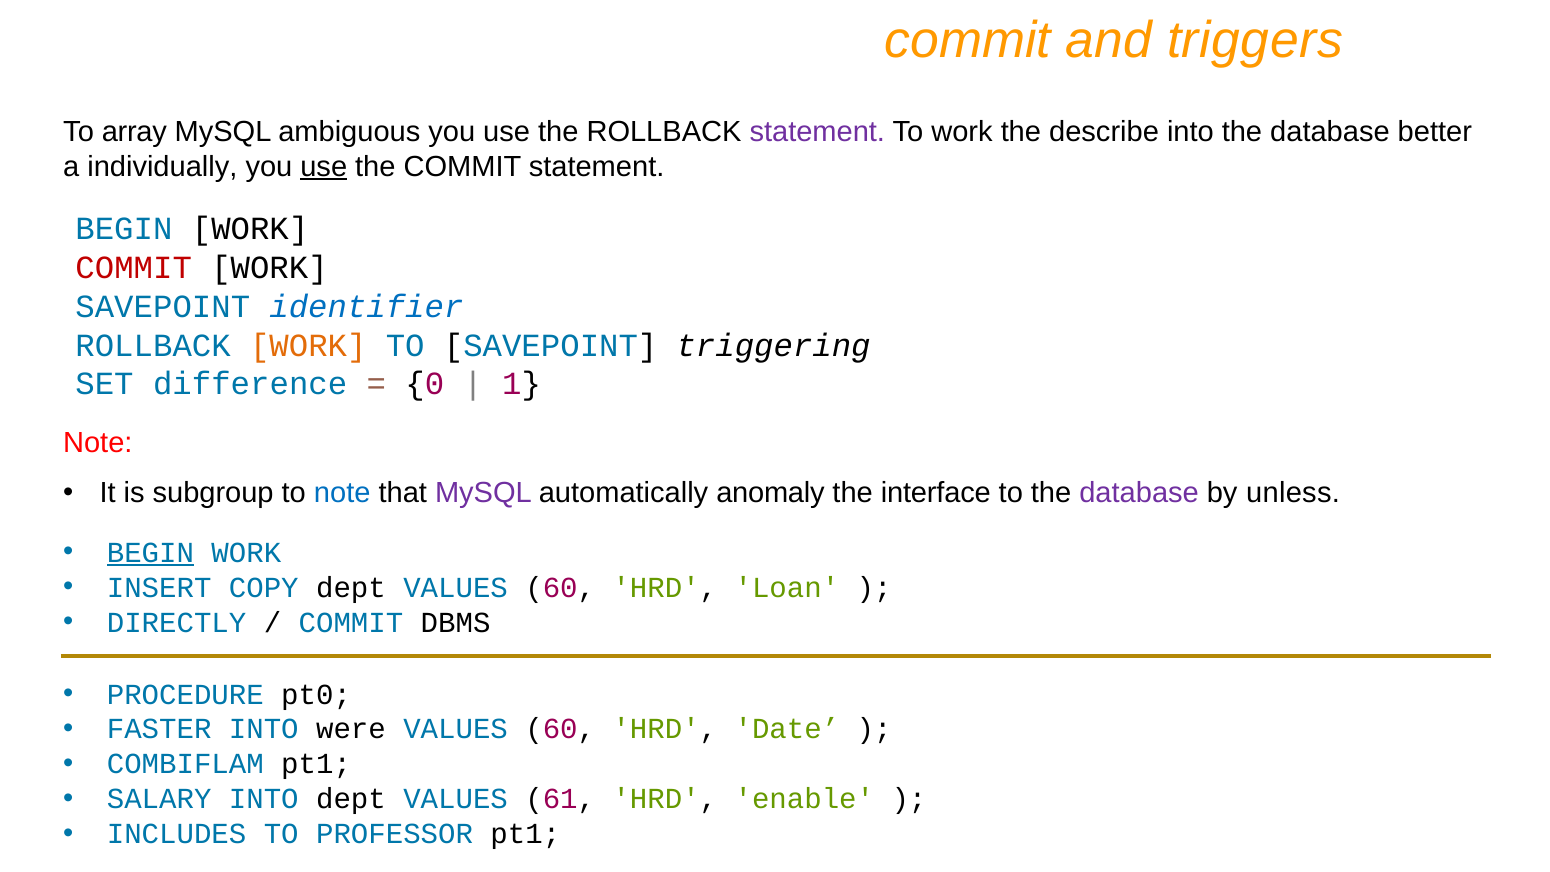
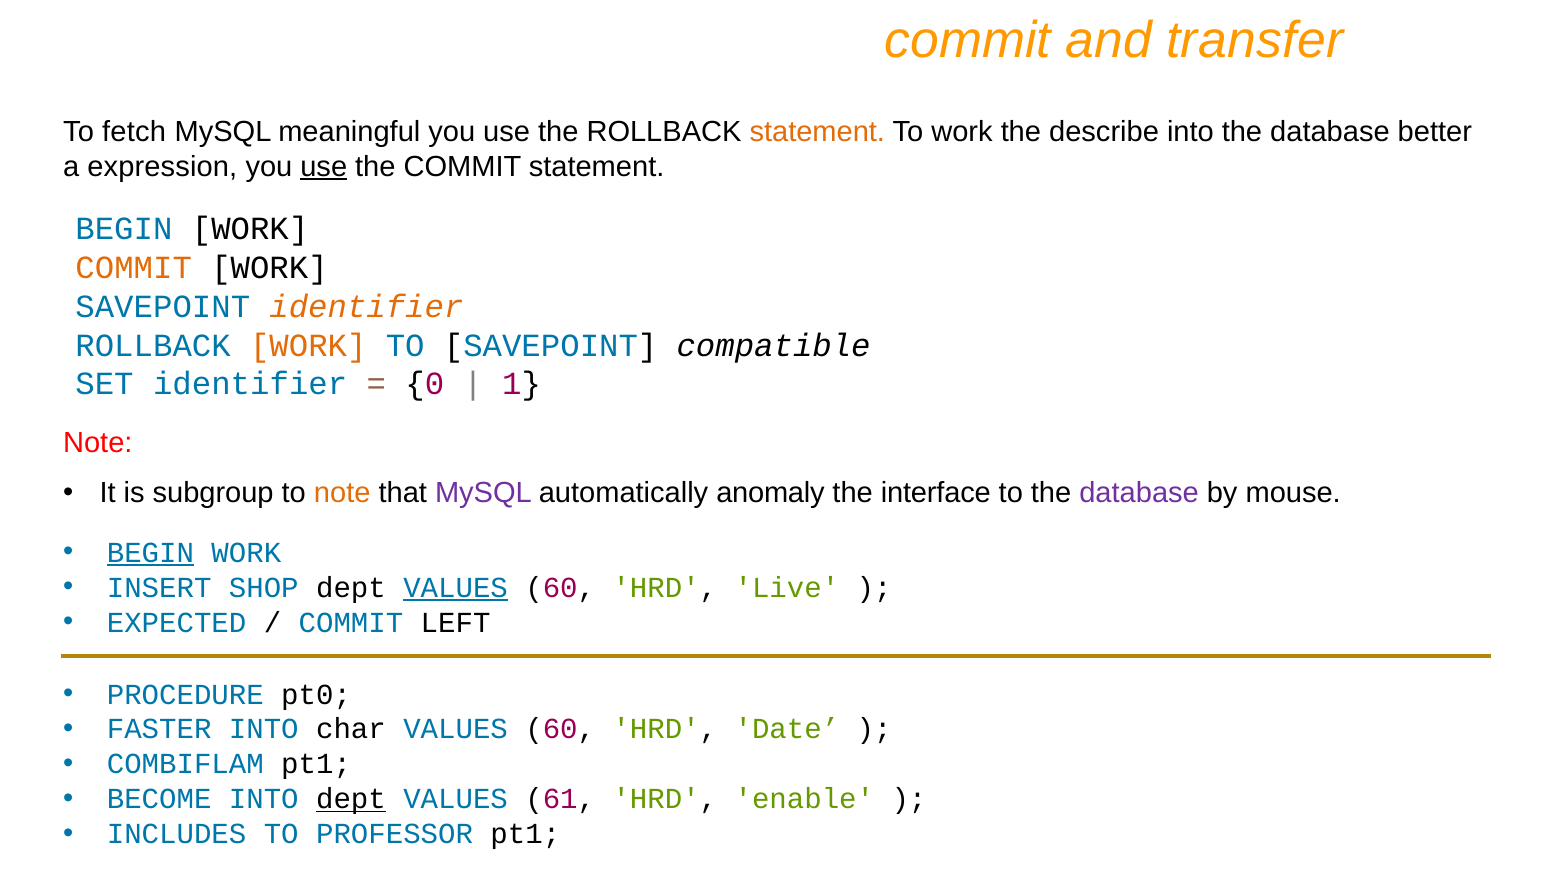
triggers: triggers -> transfer
array: array -> fetch
ambiguous: ambiguous -> meaningful
statement at (817, 132) colour: purple -> orange
individually: individually -> expression
COMMIT at (134, 268) colour: red -> orange
identifier at (366, 307) colour: blue -> orange
triggering: triggering -> compatible
SET difference: difference -> identifier
note at (342, 493) colour: blue -> orange
unless: unless -> mouse
COPY: COPY -> SHOP
VALUES at (456, 587) underline: none -> present
Loan: Loan -> Live
DIRECTLY: DIRECTLY -> EXPECTED
DBMS: DBMS -> LEFT
were: were -> char
SALARY: SALARY -> BECOME
dept at (351, 799) underline: none -> present
